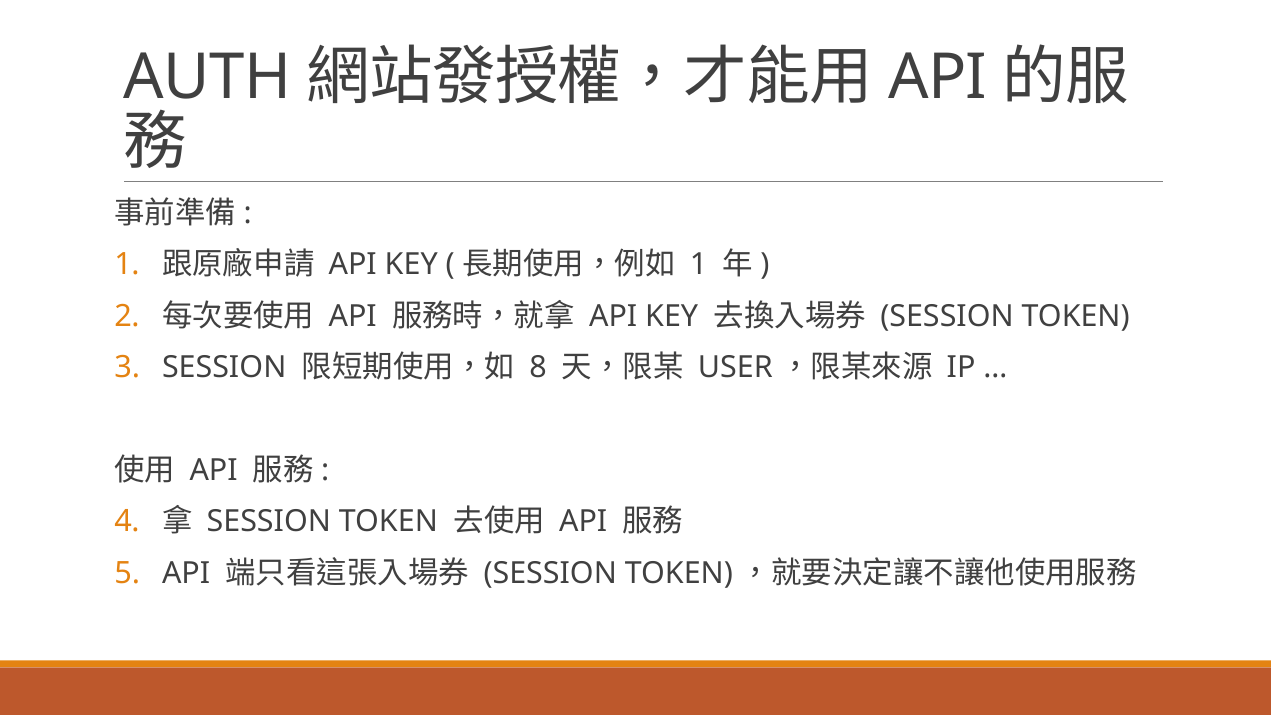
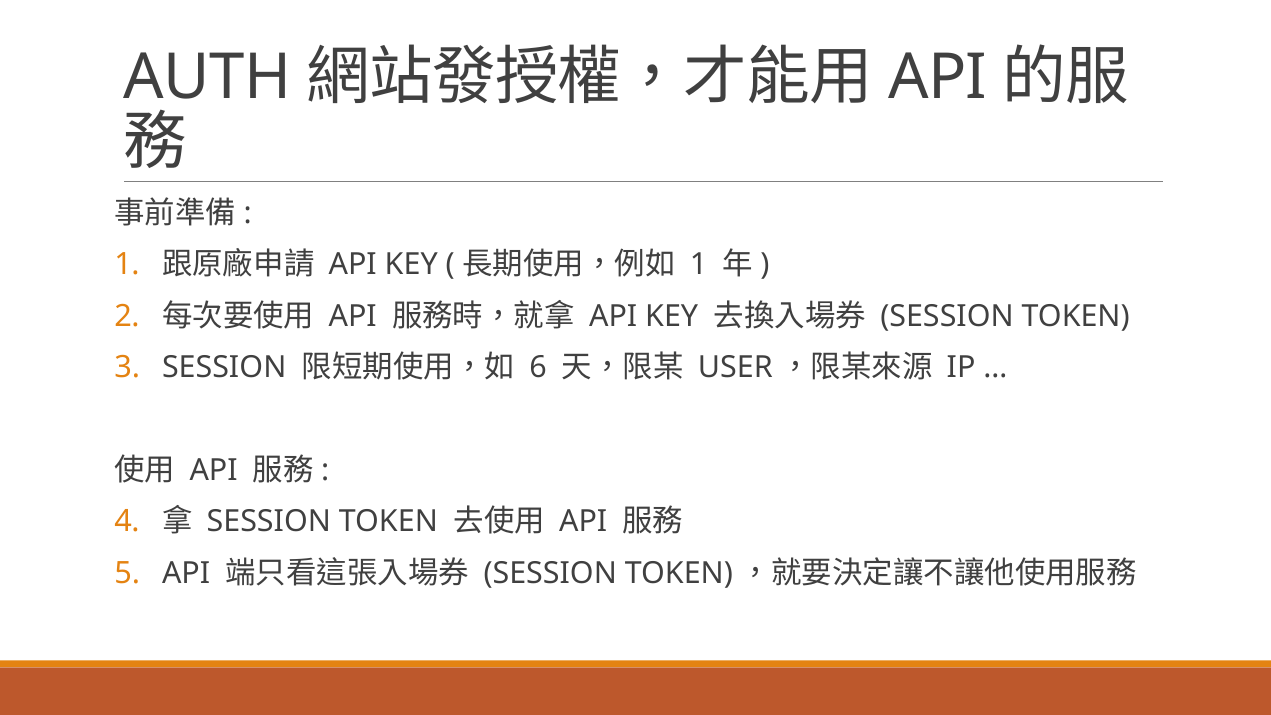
8: 8 -> 6
